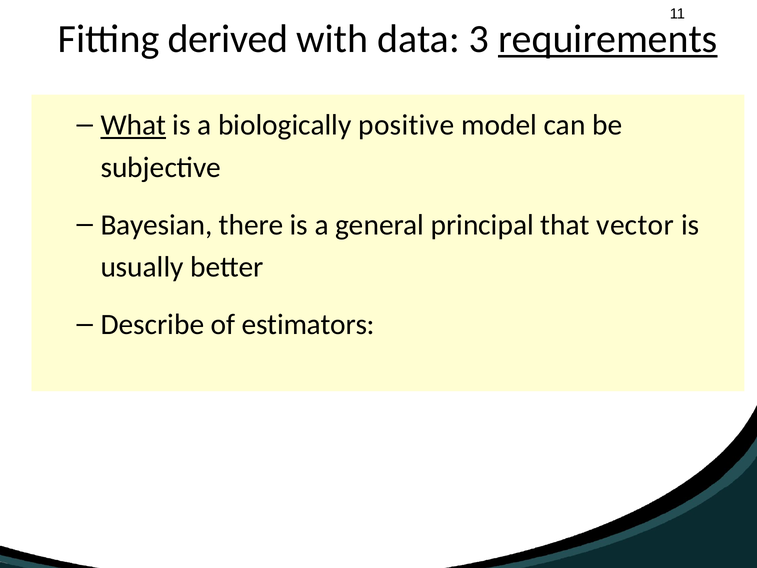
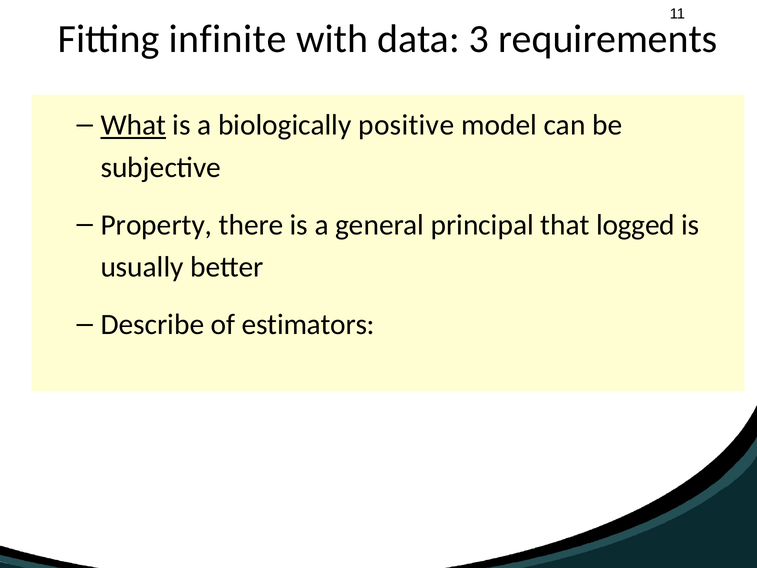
derived: derived -> infinite
requirements underline: present -> none
Bayesian: Bayesian -> Property
vector: vector -> logged
